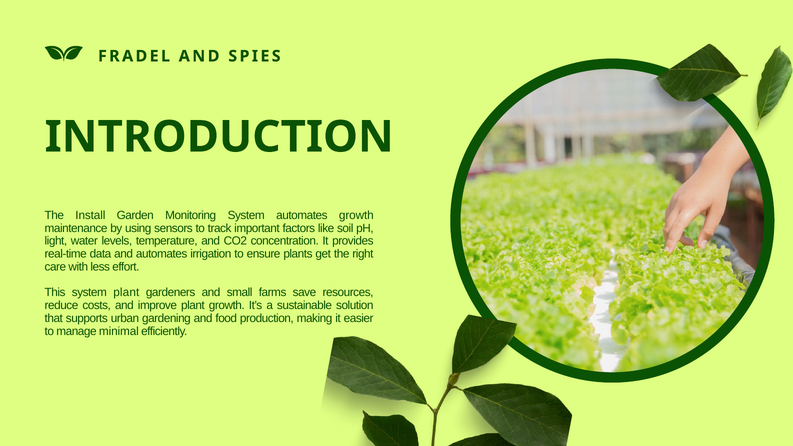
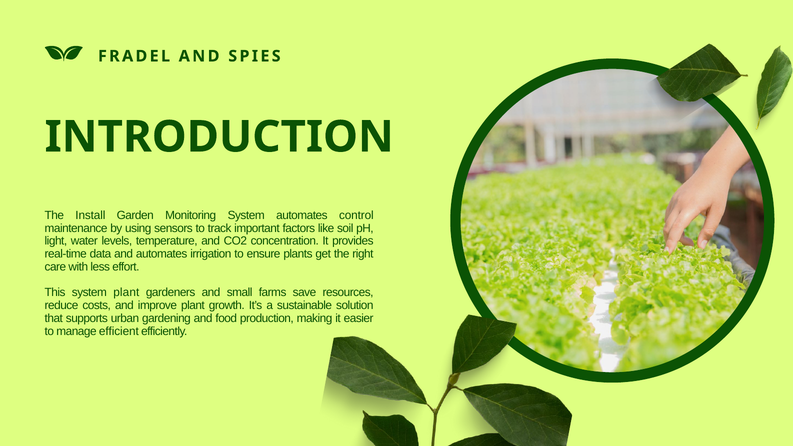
automates growth: growth -> control
minimal: minimal -> efficient
